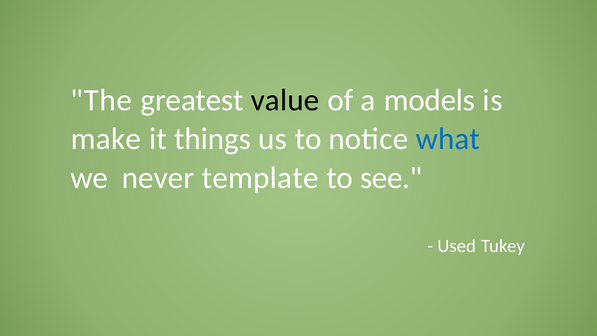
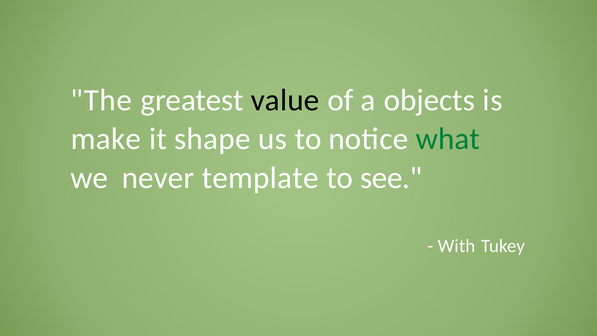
models: models -> objects
things: things -> shape
what colour: blue -> green
Used: Used -> With
